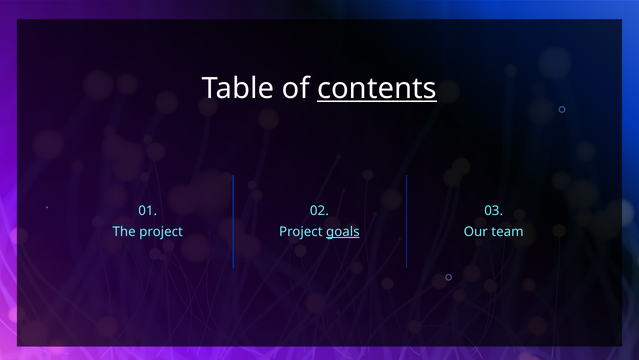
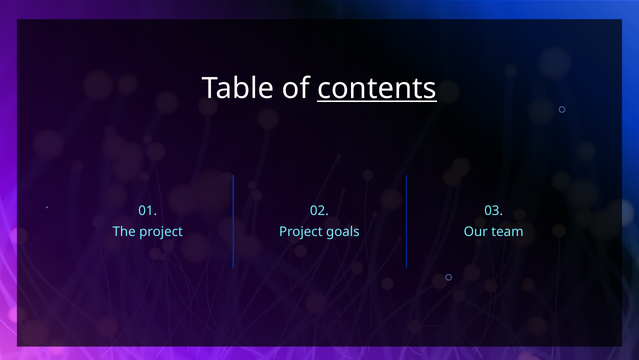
goals underline: present -> none
